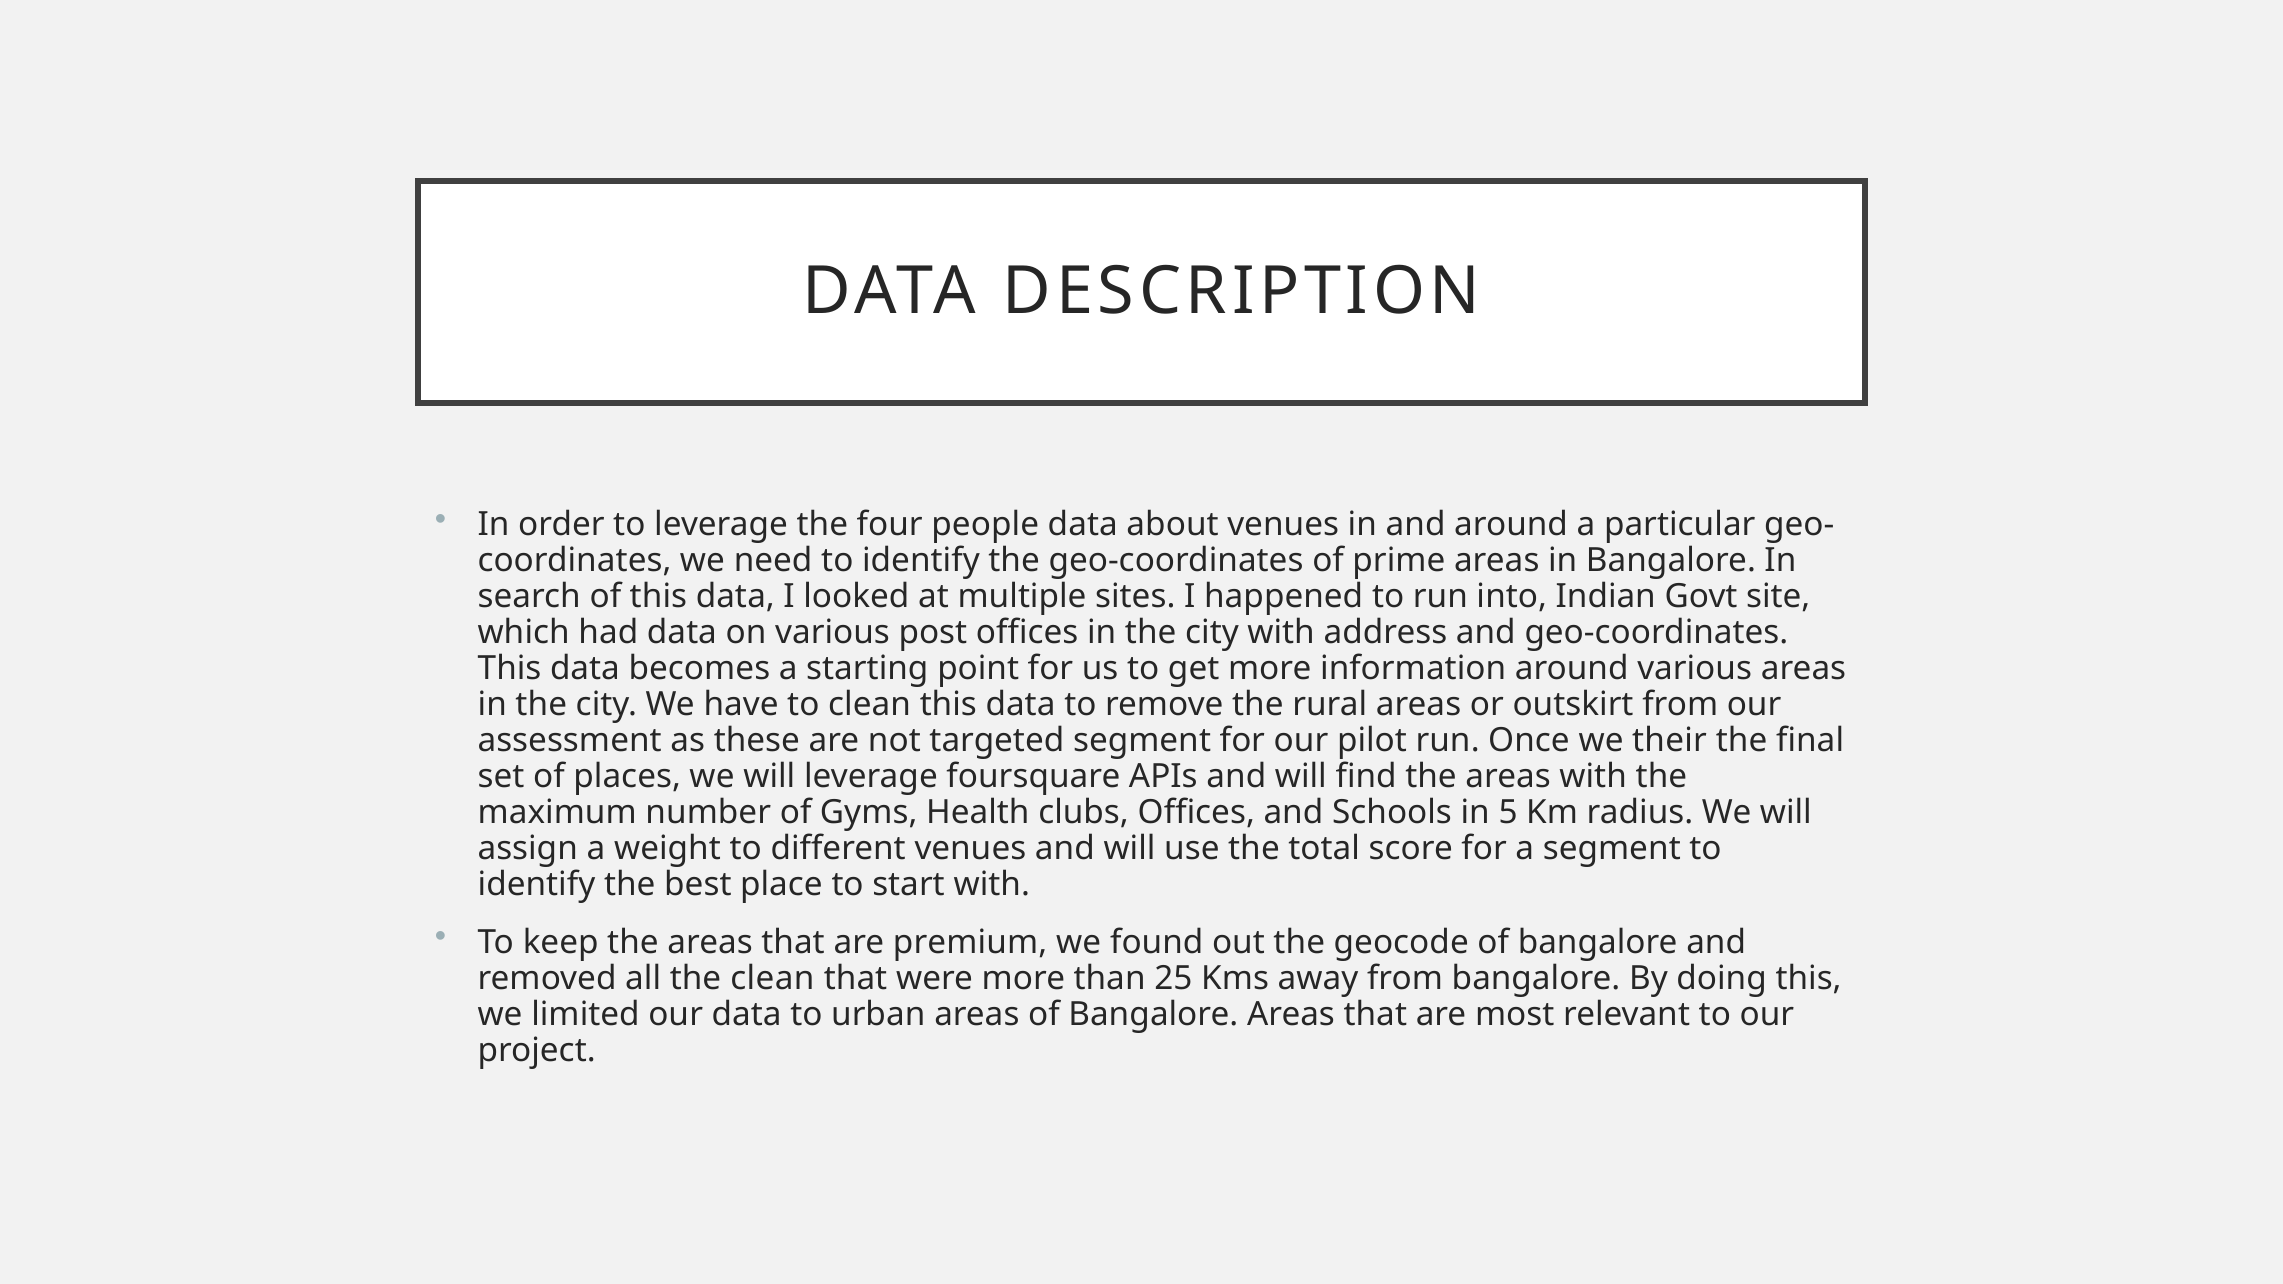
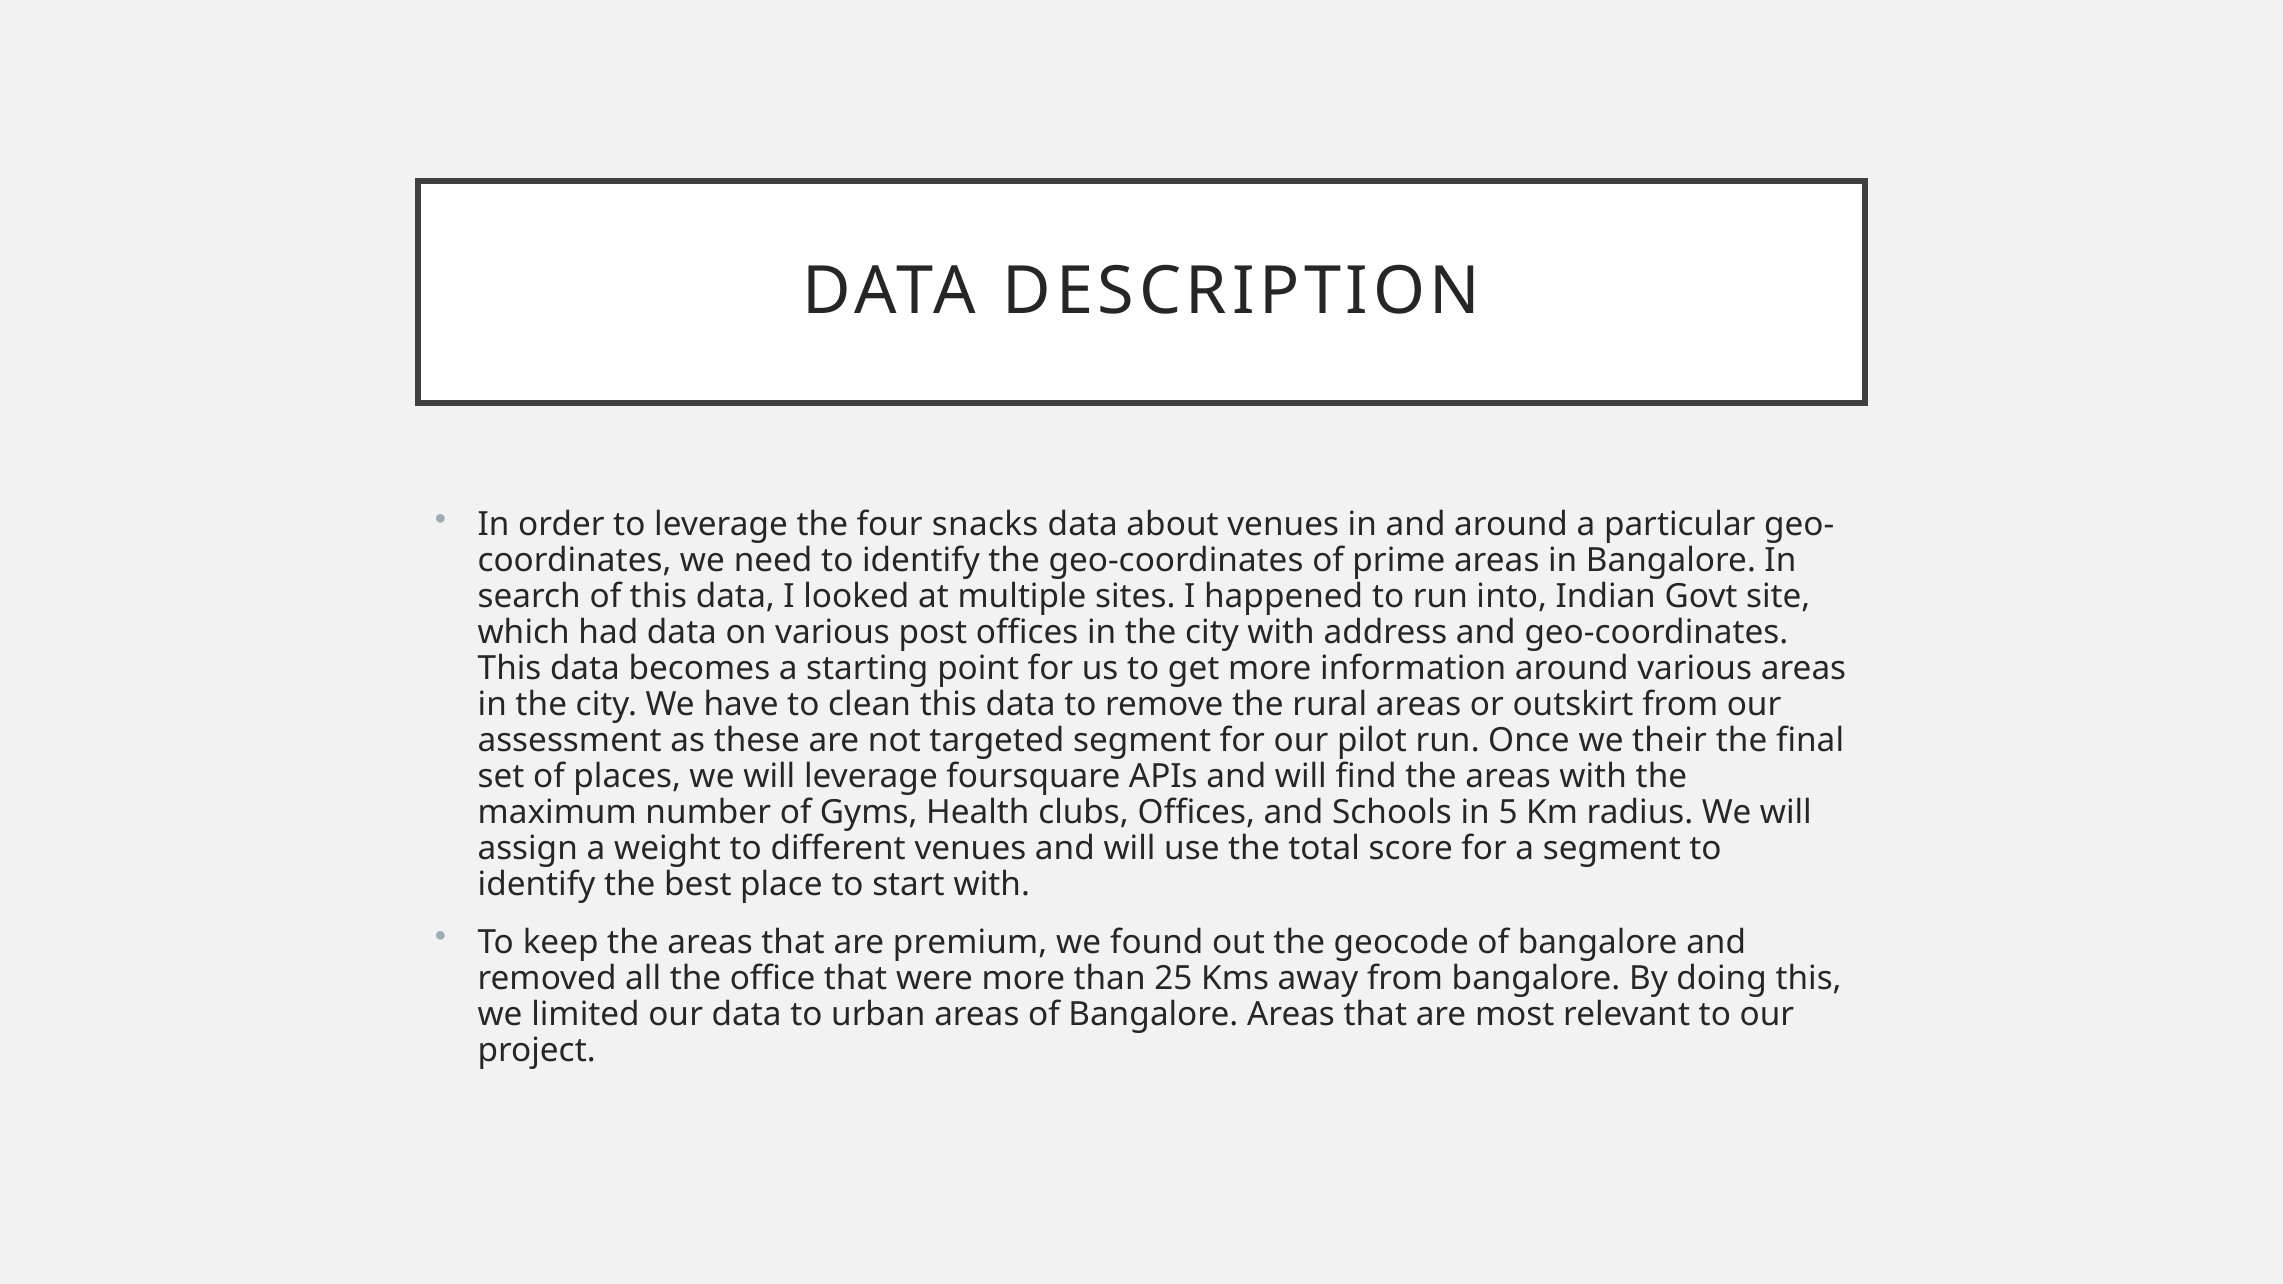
people: people -> snacks
the clean: clean -> office
